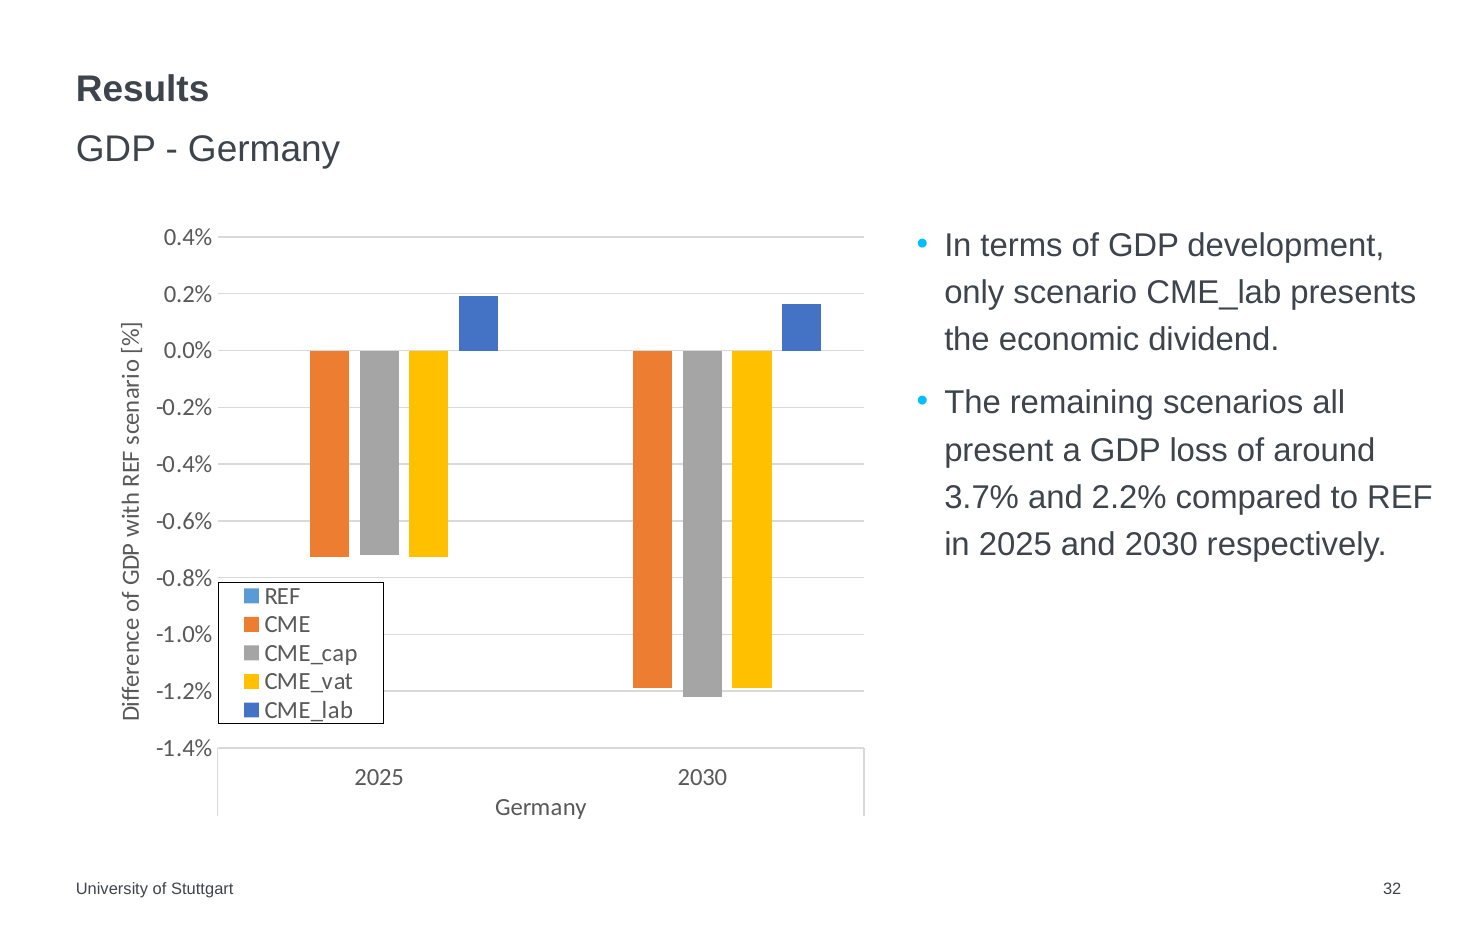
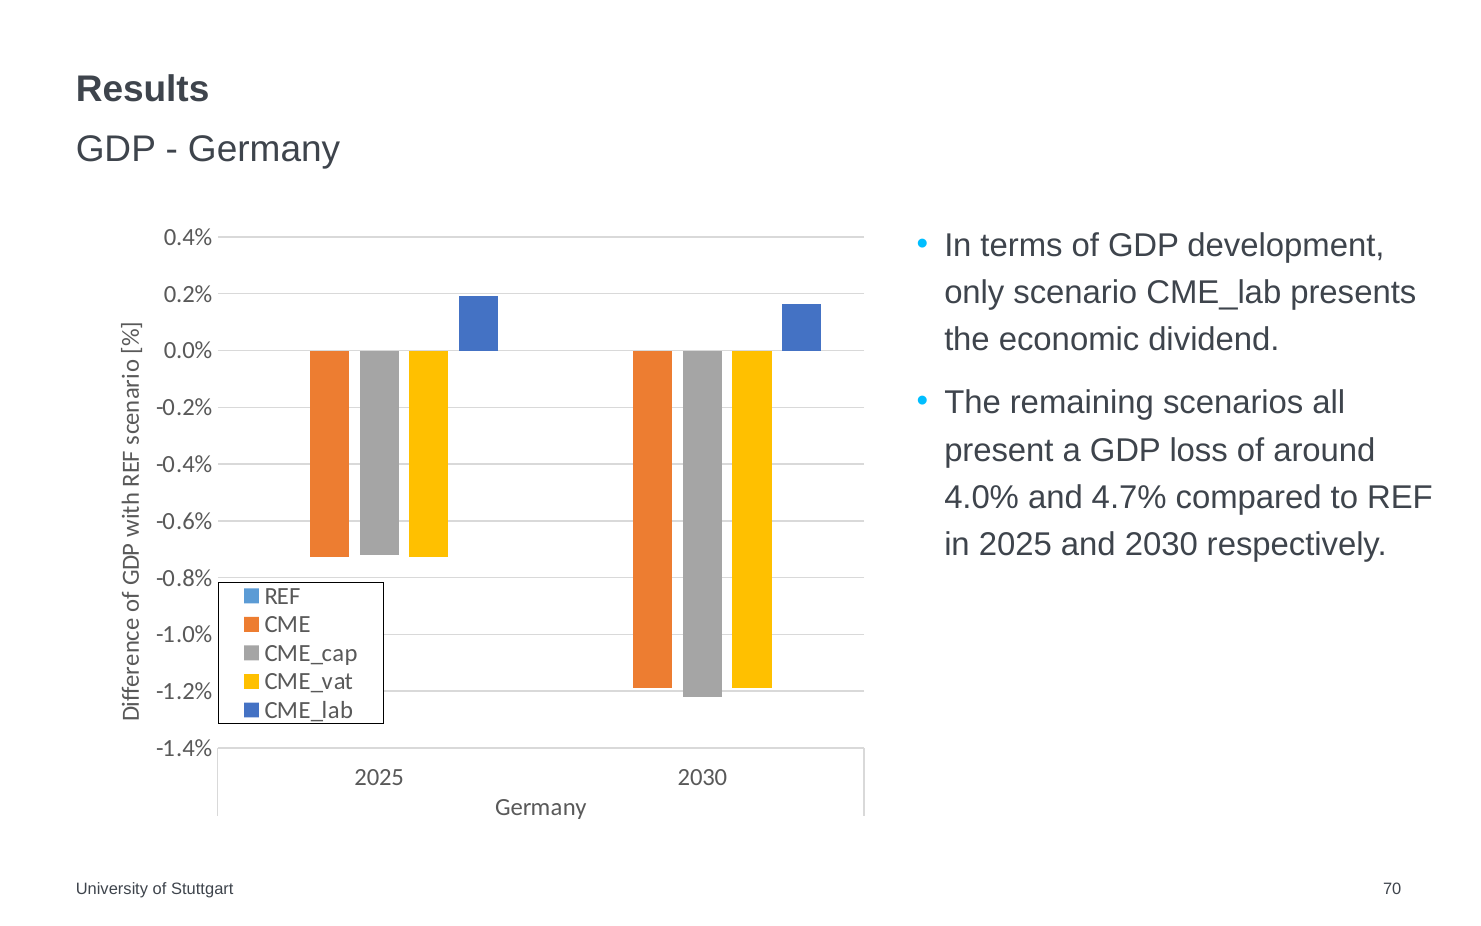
3.7%: 3.7% -> 4.0%
2.2%: 2.2% -> 4.7%
32: 32 -> 70
